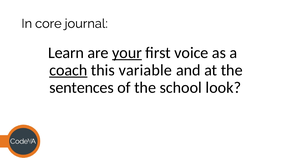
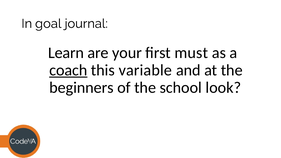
core: core -> goal
your underline: present -> none
voice: voice -> must
sentences: sentences -> beginners
